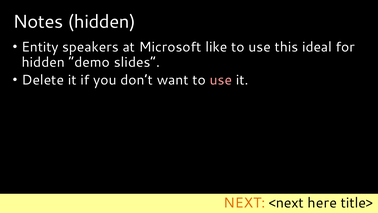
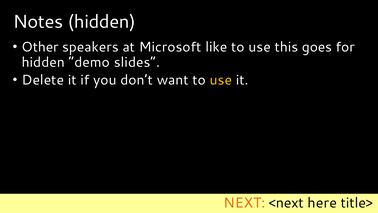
Entity: Entity -> Other
ideal: ideal -> goes
use at (221, 80) colour: pink -> yellow
